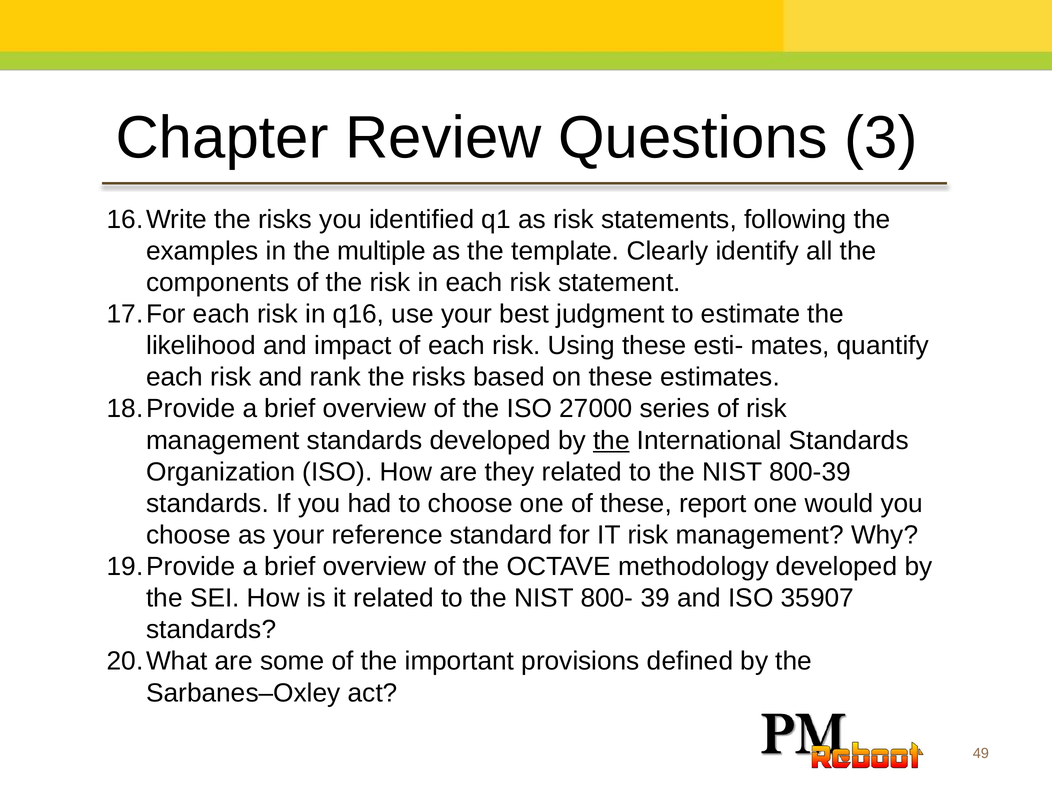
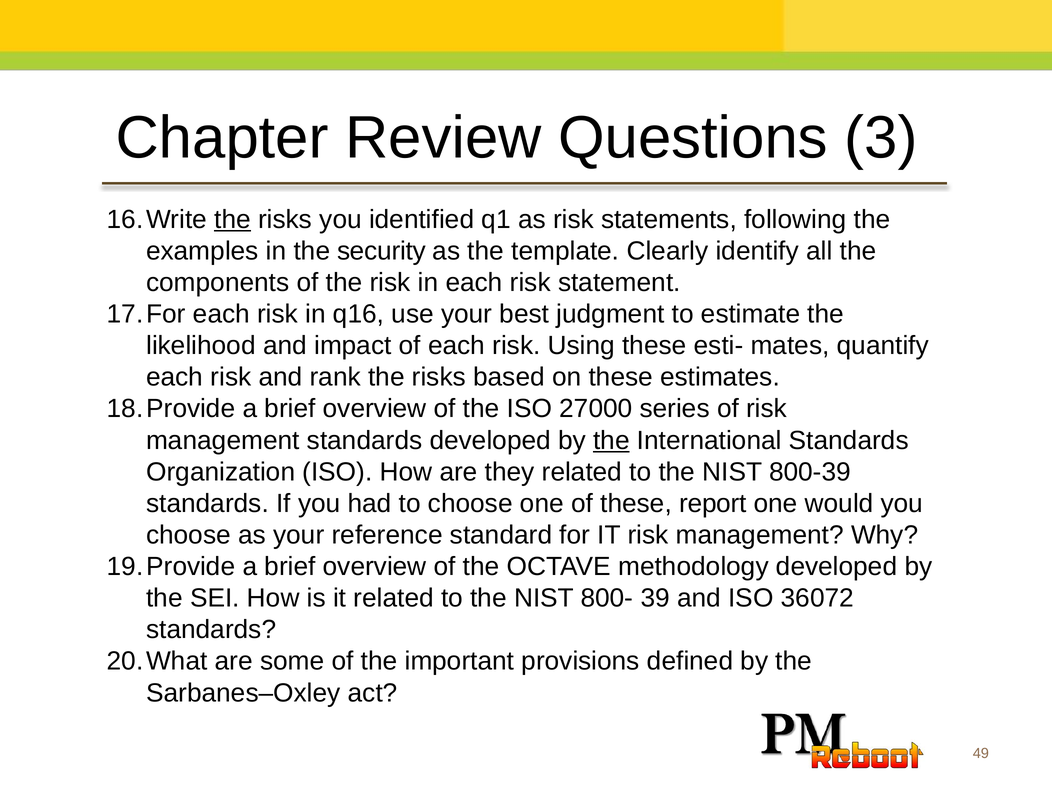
the at (233, 219) underline: none -> present
multiple: multiple -> security
35907: 35907 -> 36072
